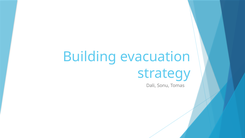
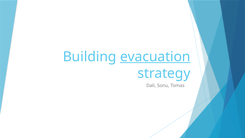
evacuation underline: none -> present
